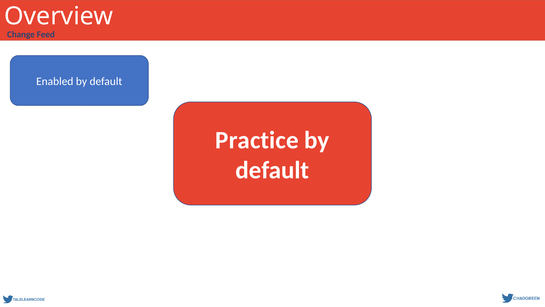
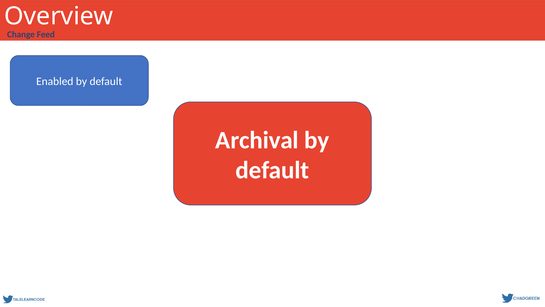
Practice: Practice -> Archival
